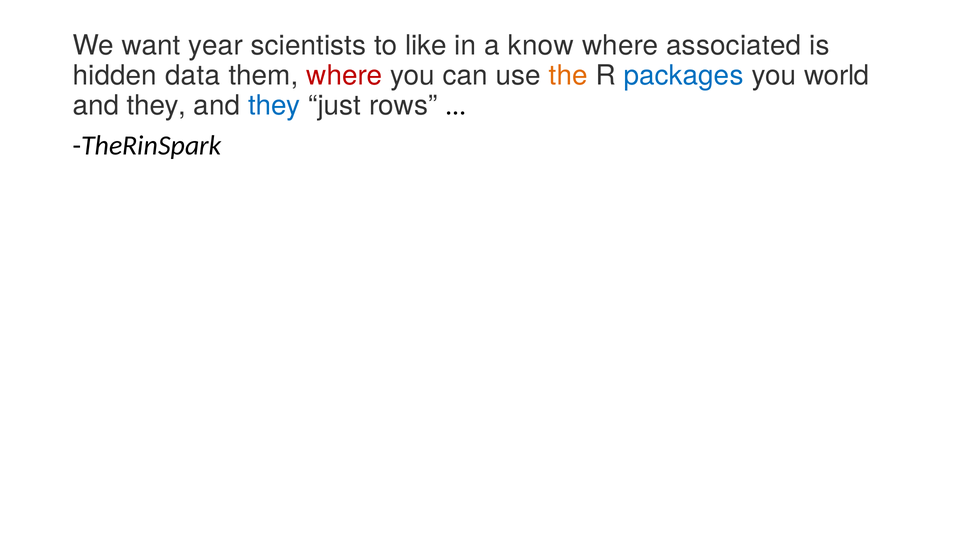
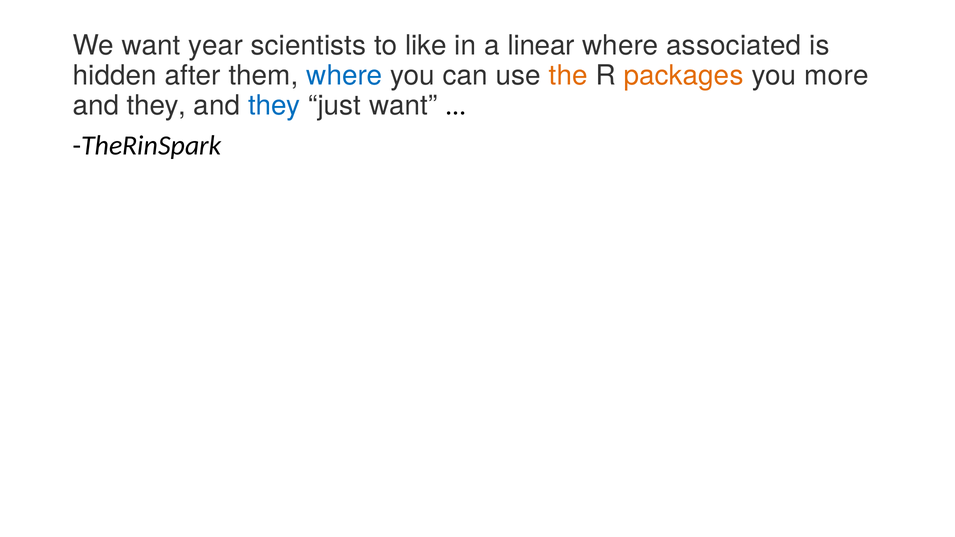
know: know -> linear
data: data -> after
where at (344, 75) colour: red -> blue
packages colour: blue -> orange
world: world -> more
just rows: rows -> want
